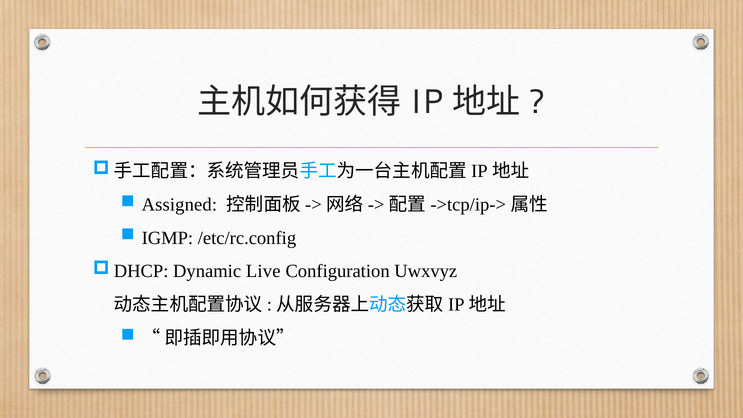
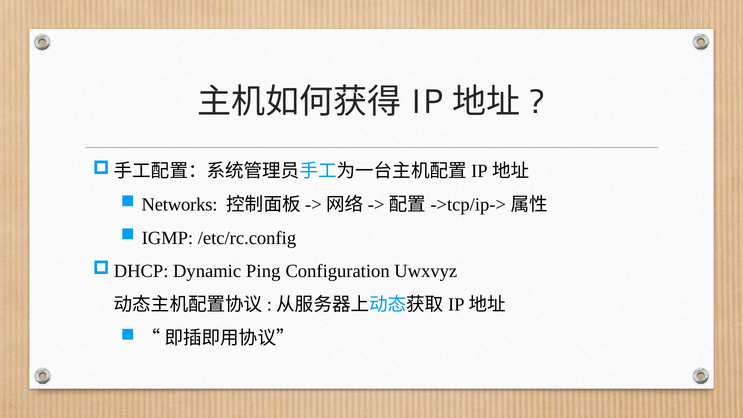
Assigned: Assigned -> Networks
Live: Live -> Ping
